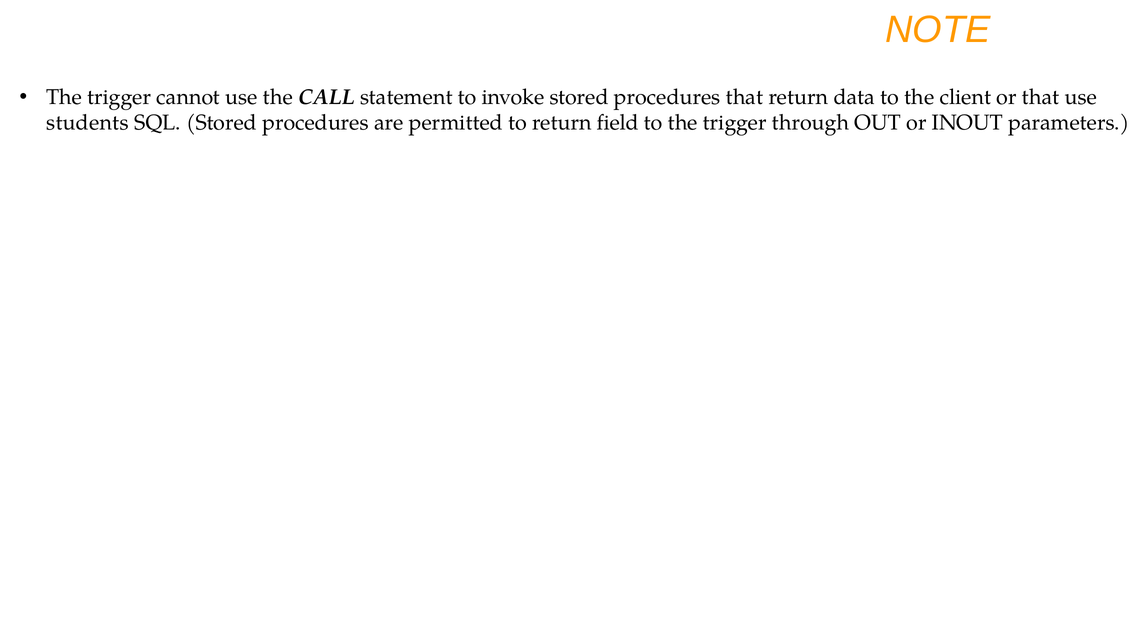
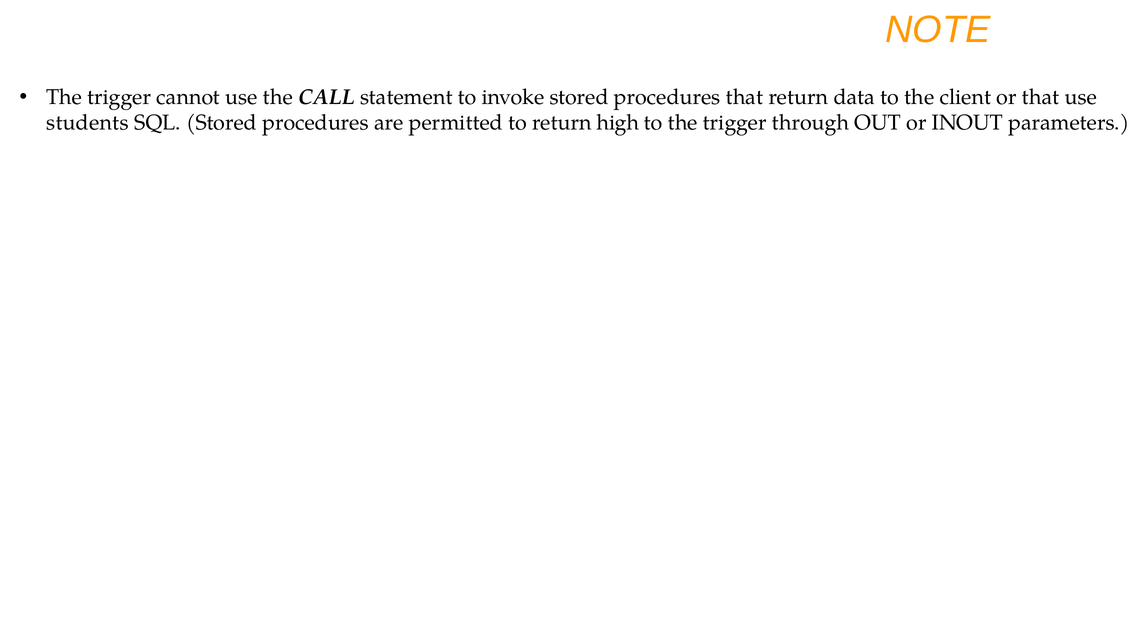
field: field -> high
